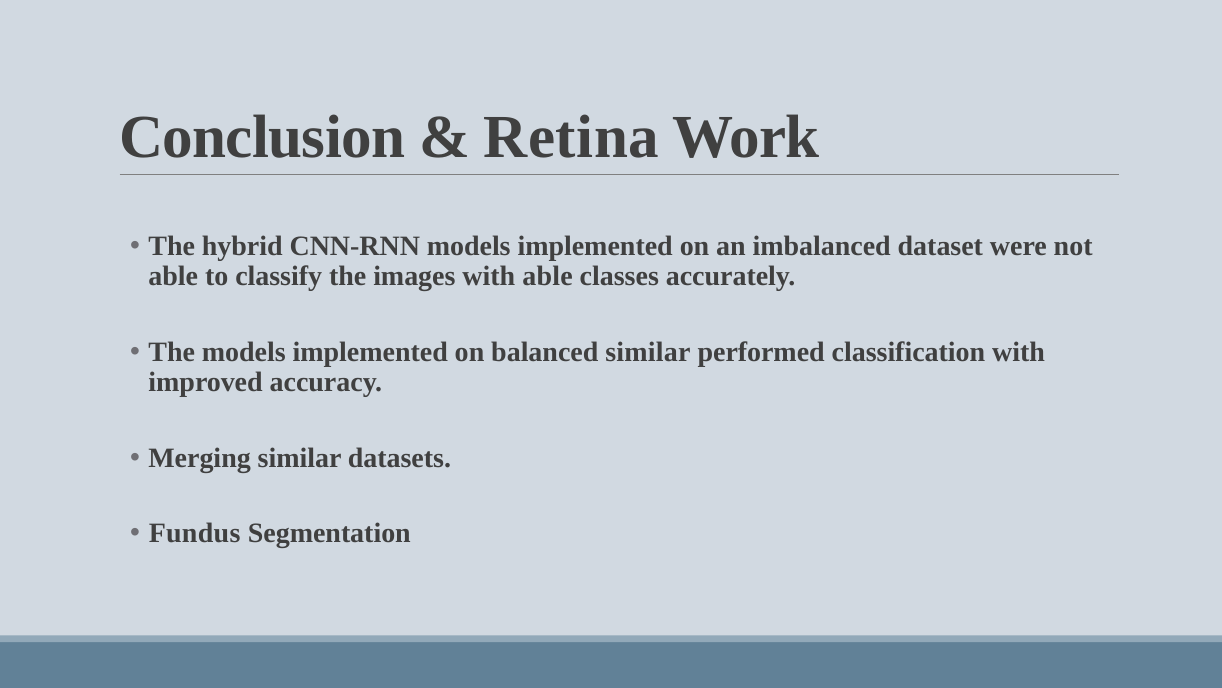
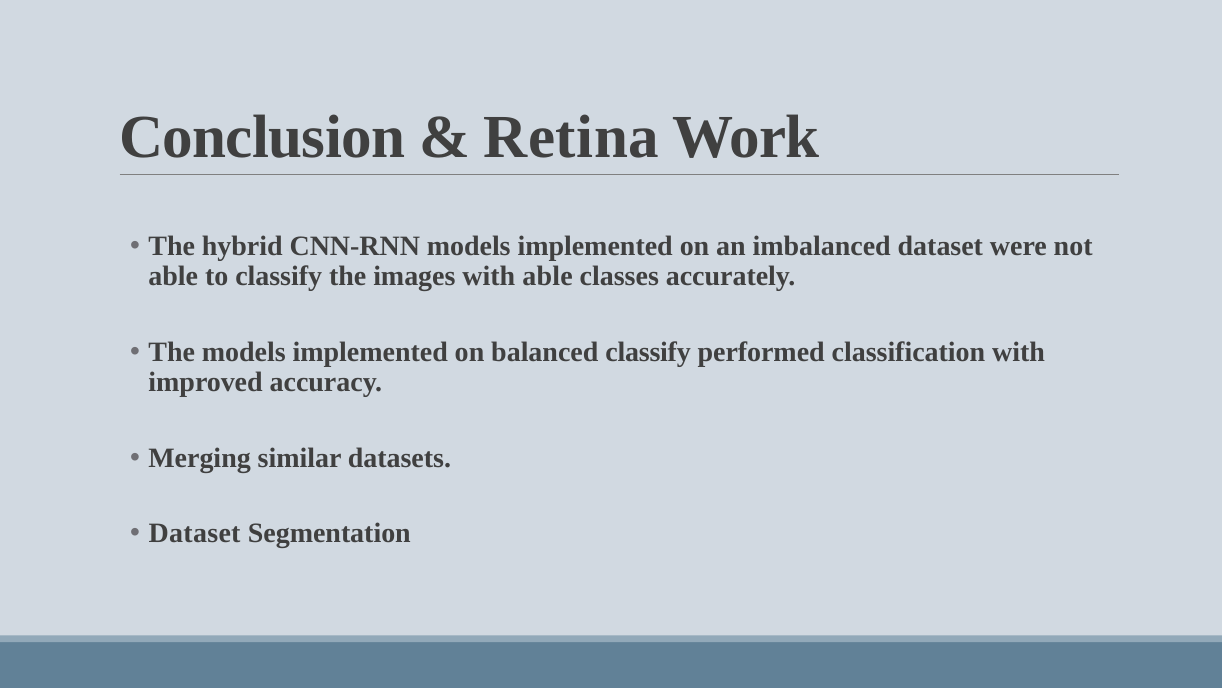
balanced similar: similar -> classify
Fundus at (195, 533): Fundus -> Dataset
